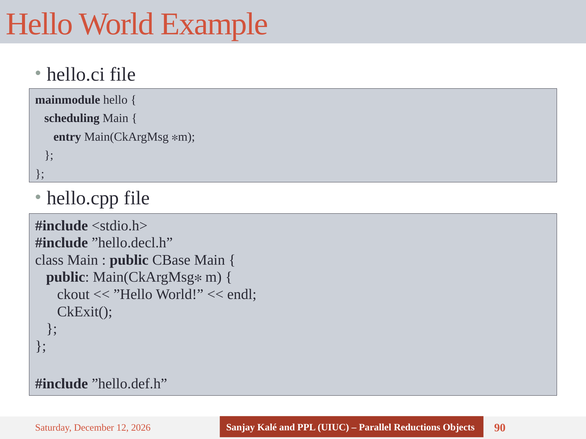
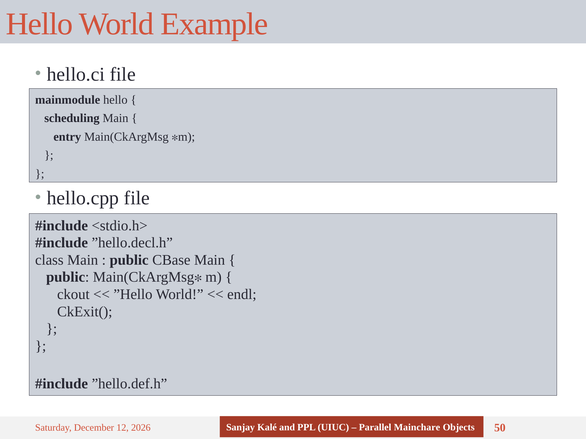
Reductions: Reductions -> Mainchare
90: 90 -> 50
